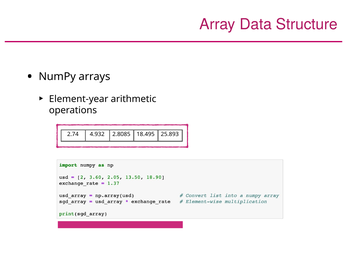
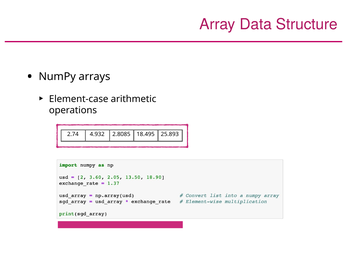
Element-year: Element-year -> Element-case
